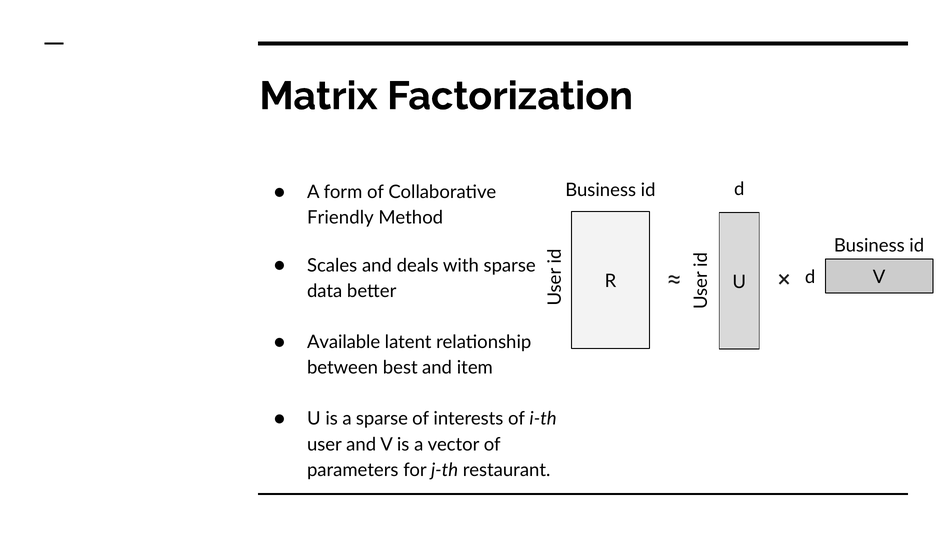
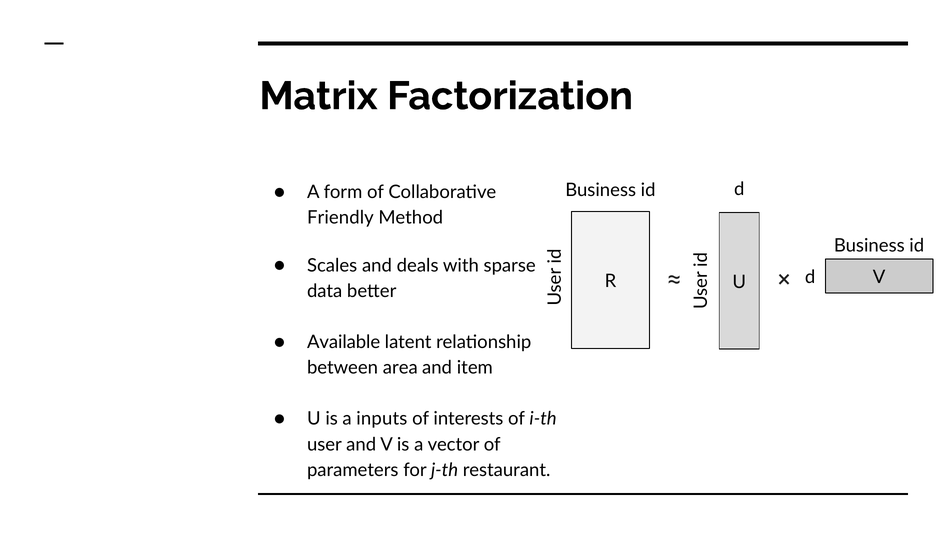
best: best -> area
a sparse: sparse -> inputs
